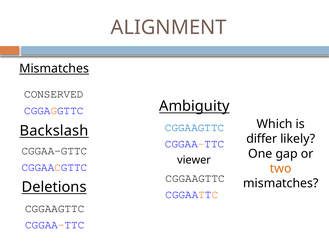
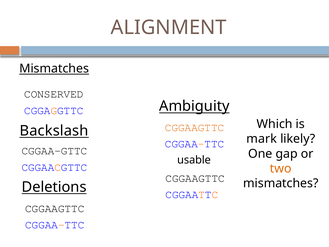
CGGAAGTTC at (195, 127) colour: blue -> orange
differ: differ -> mark
viewer: viewer -> usable
